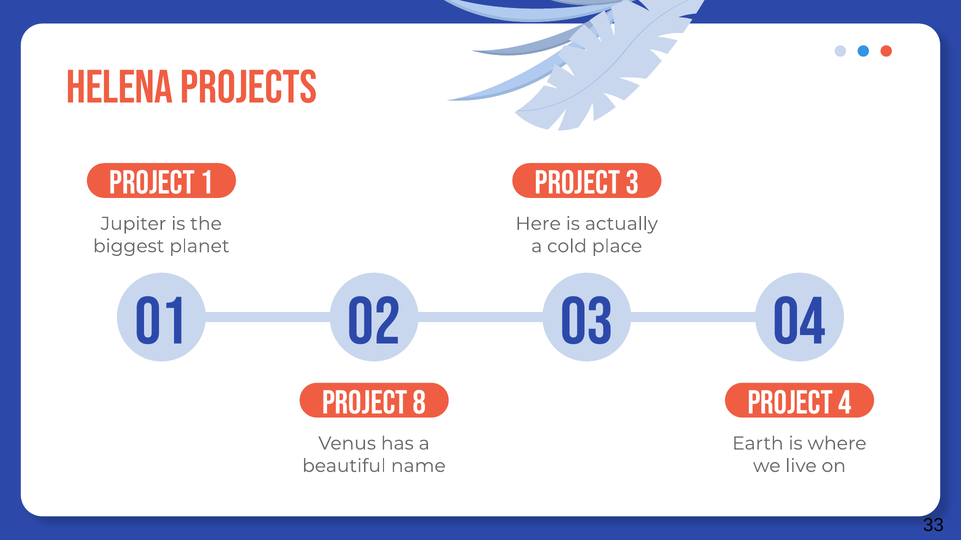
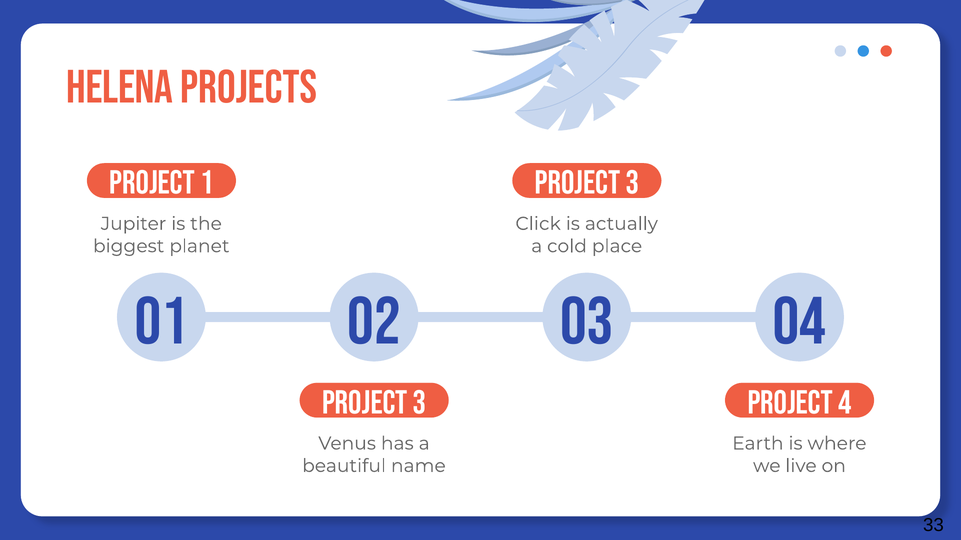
Here: Here -> Click
8 at (419, 403): 8 -> 3
